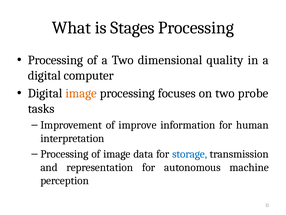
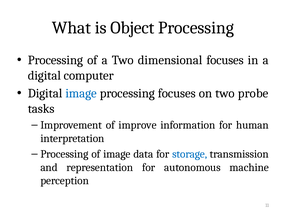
Stages: Stages -> Object
dimensional quality: quality -> focuses
image at (81, 93) colour: orange -> blue
